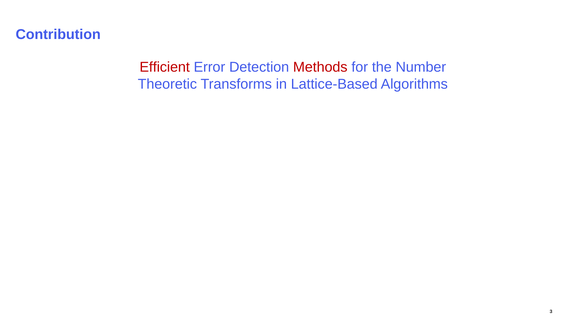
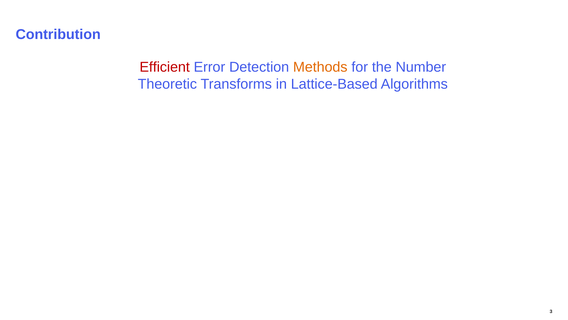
Methods colour: red -> orange
